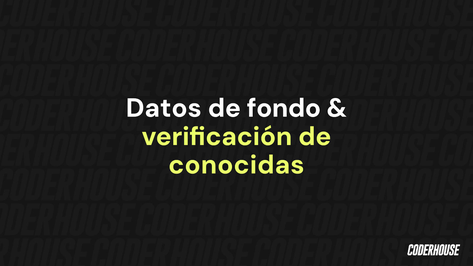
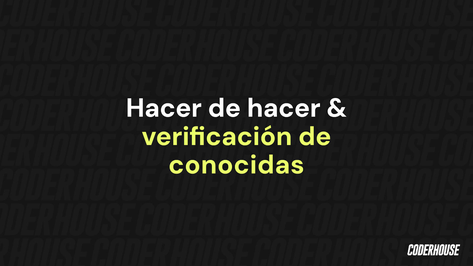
Datos at (164, 108): Datos -> Hacer
de fondo: fondo -> hacer
